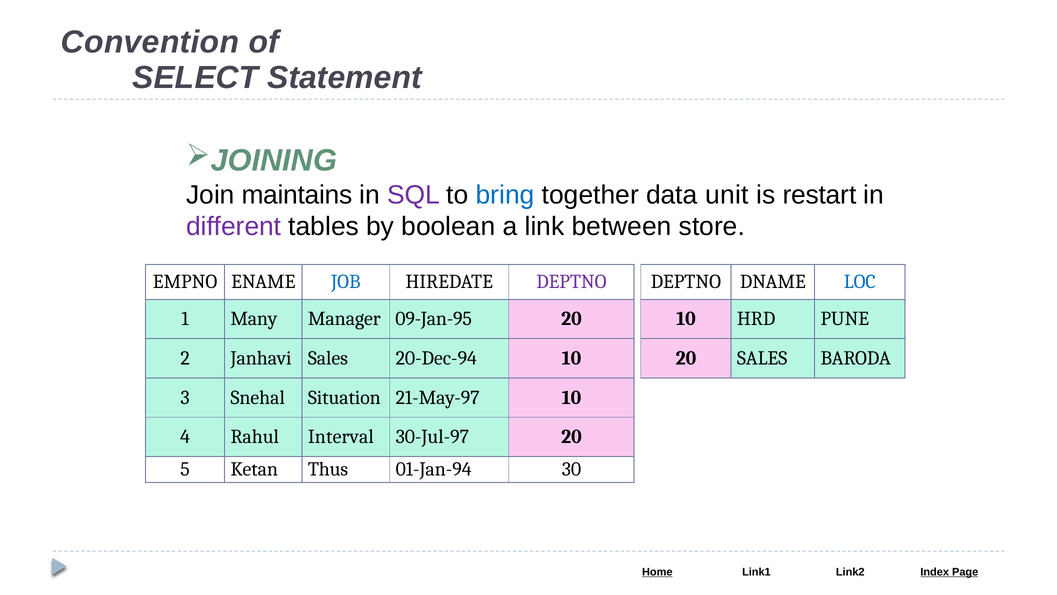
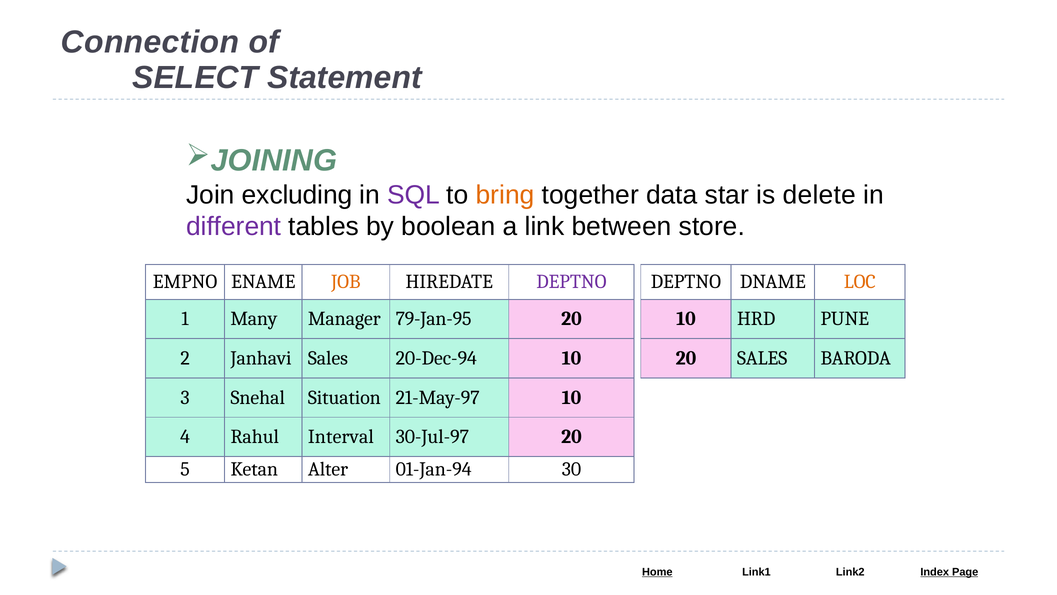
Convention: Convention -> Connection
maintains: maintains -> excluding
bring colour: blue -> orange
unit: unit -> star
restart: restart -> delete
JOB colour: blue -> orange
LOC colour: blue -> orange
09-Jan-95: 09-Jan-95 -> 79-Jan-95
Thus: Thus -> Alter
